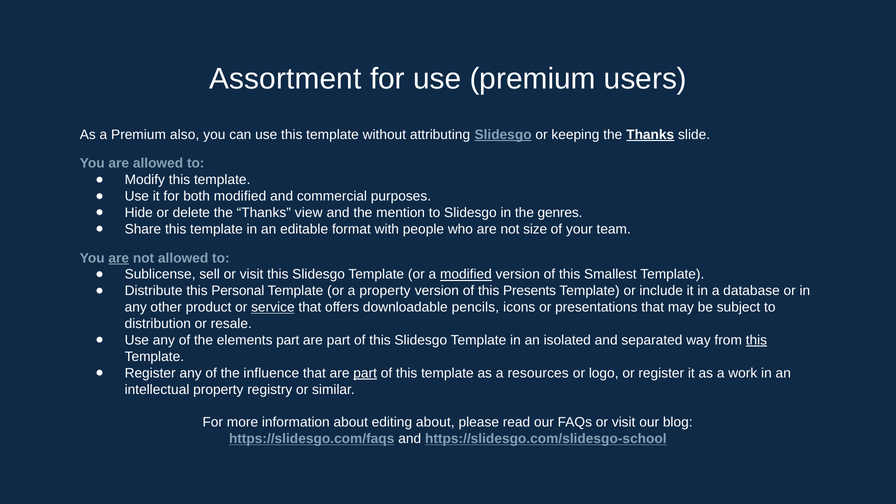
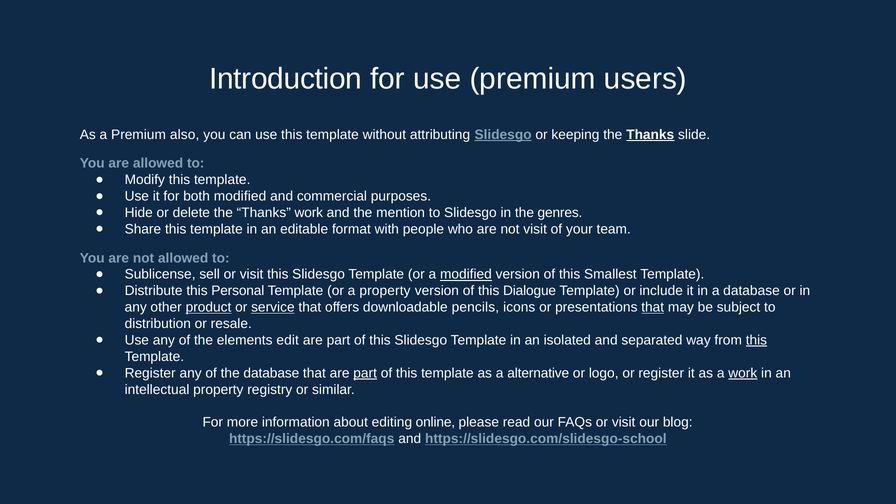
Assortment: Assortment -> Introduction
Thanks view: view -> work
not size: size -> visit
are at (119, 258) underline: present -> none
Presents: Presents -> Dialogue
product underline: none -> present
that at (653, 307) underline: none -> present
elements part: part -> edit
the influence: influence -> database
resources: resources -> alternative
work at (743, 373) underline: none -> present
editing about: about -> online
